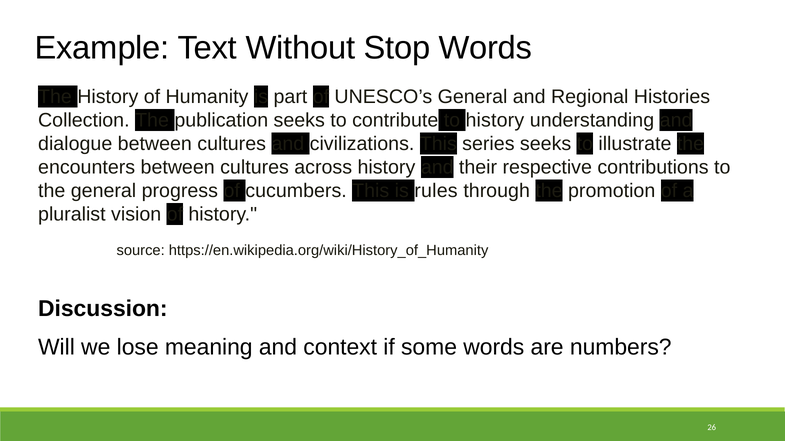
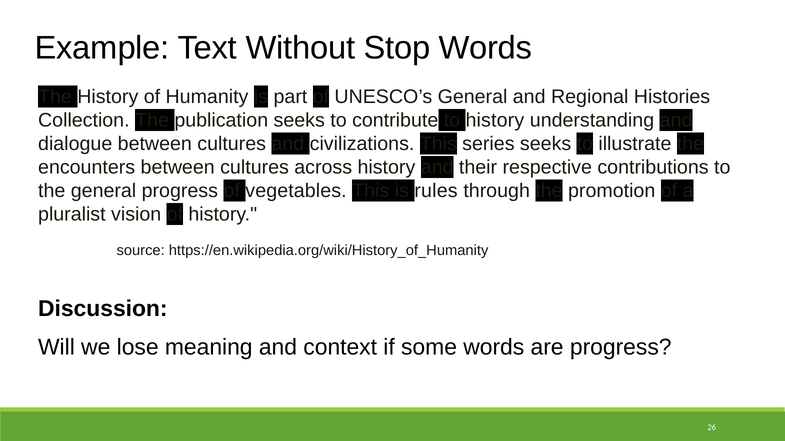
cucumbers: cucumbers -> vegetables
are numbers: numbers -> progress
